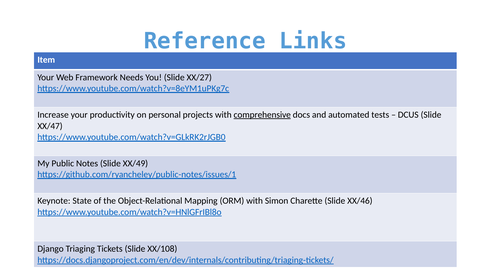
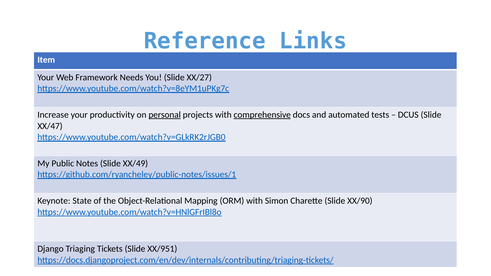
personal underline: none -> present
XX/46: XX/46 -> XX/90
XX/108: XX/108 -> XX/951
